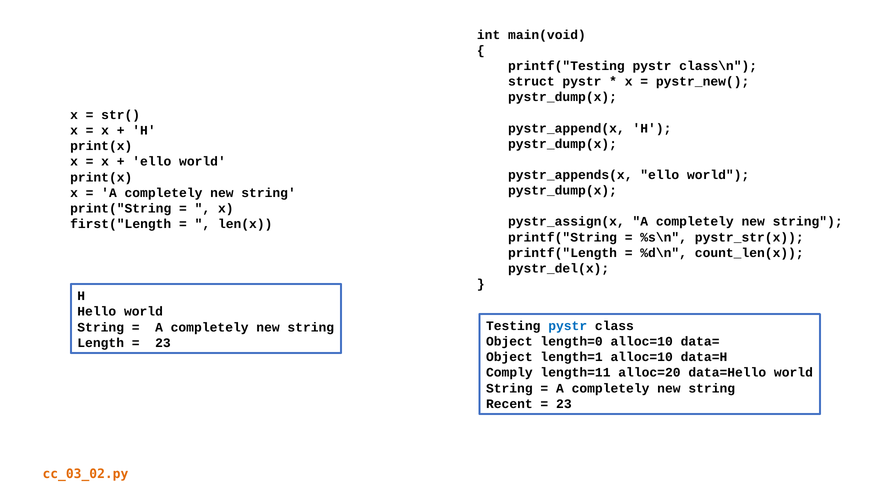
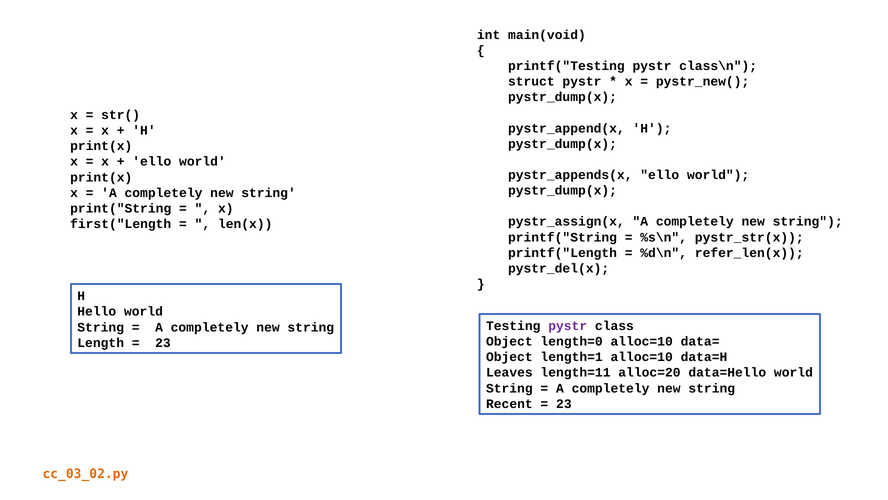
count_len(x: count_len(x -> refer_len(x
pystr at (568, 326) colour: blue -> purple
Comply: Comply -> Leaves
